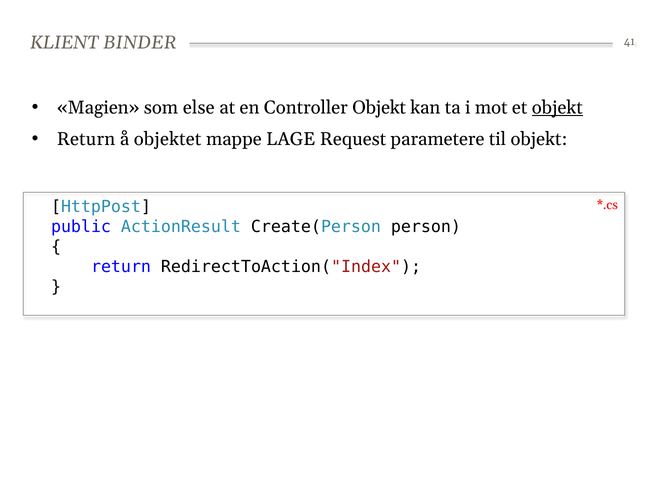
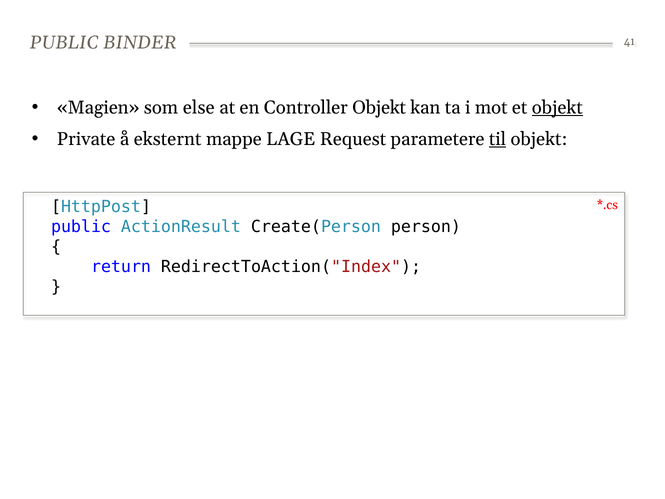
KLIENT at (64, 43): KLIENT -> PUBLIC
Return at (86, 139): Return -> Private
objektet: objektet -> eksternt
til underline: none -> present
